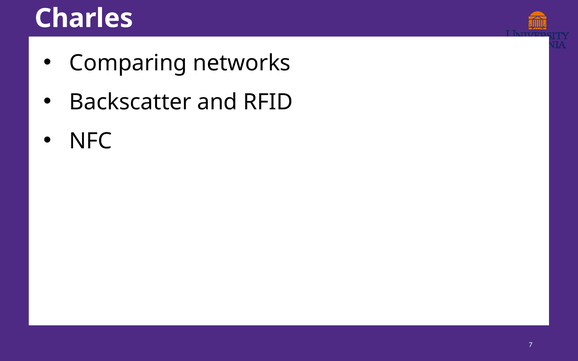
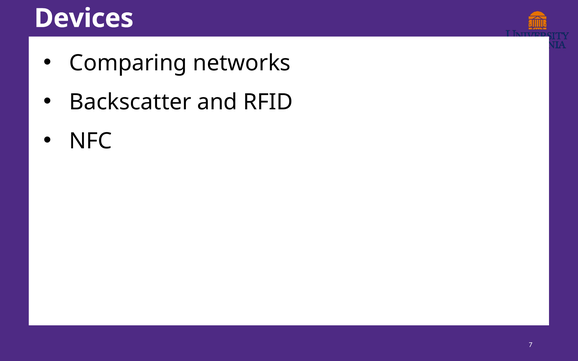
Charles: Charles -> Devices
